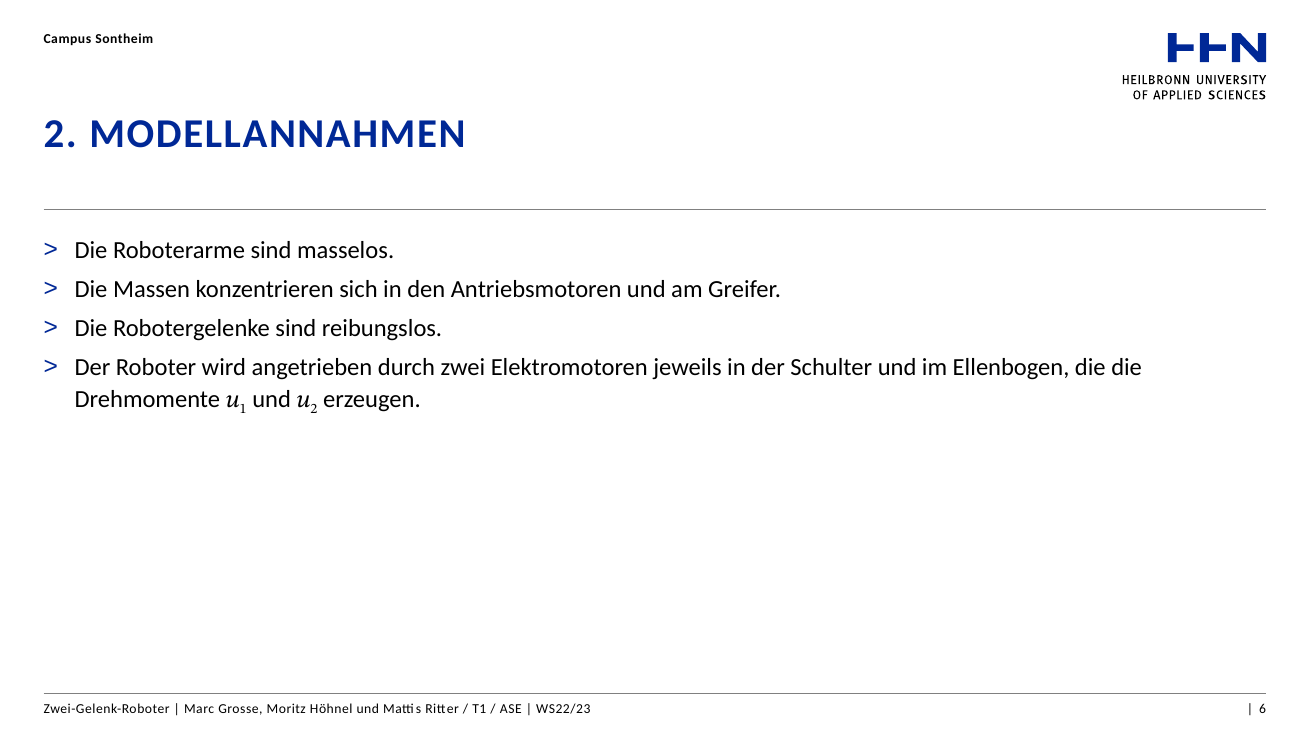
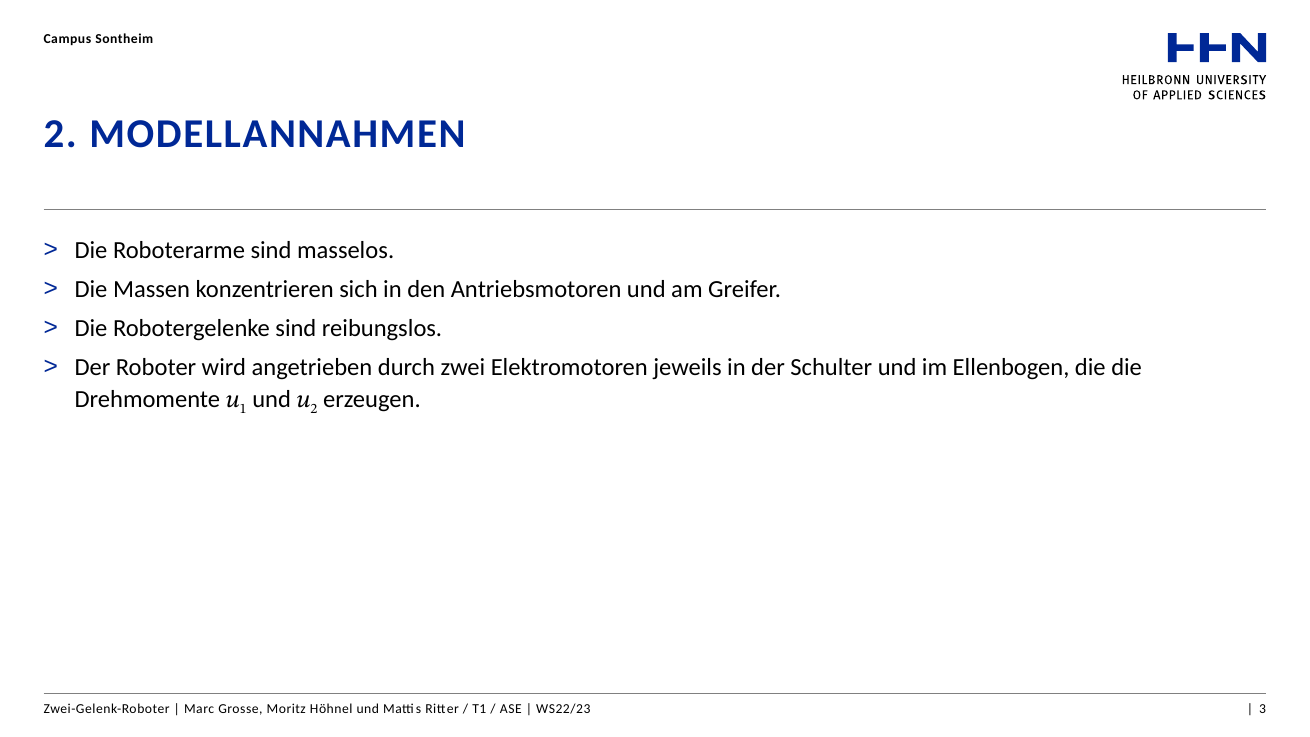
6: 6 -> 3
